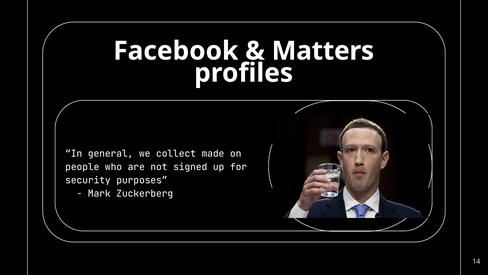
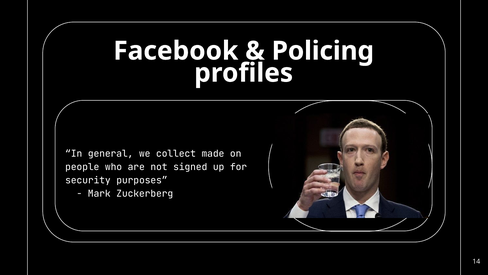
Matters: Matters -> Policing
